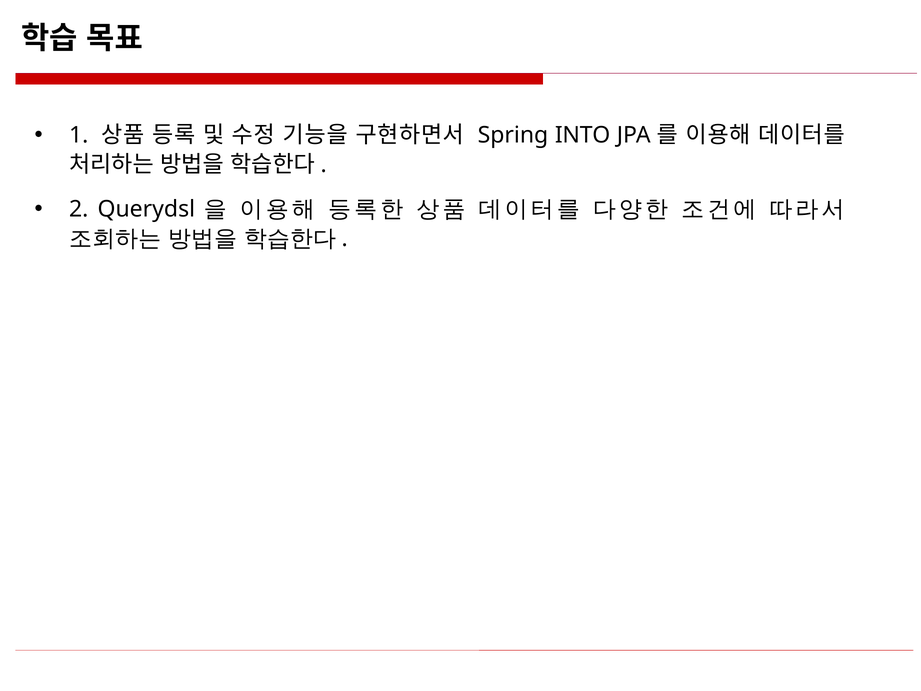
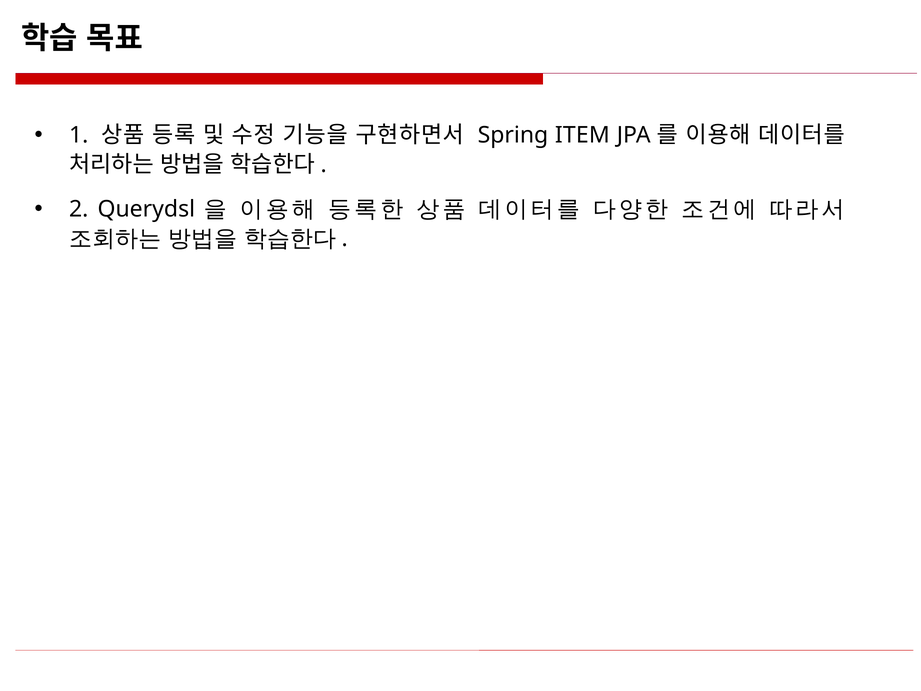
INTO: INTO -> ITEM
